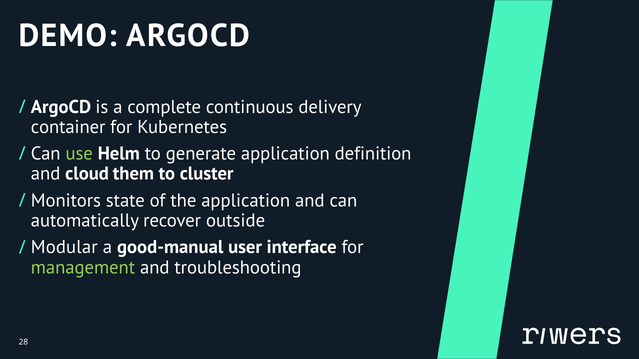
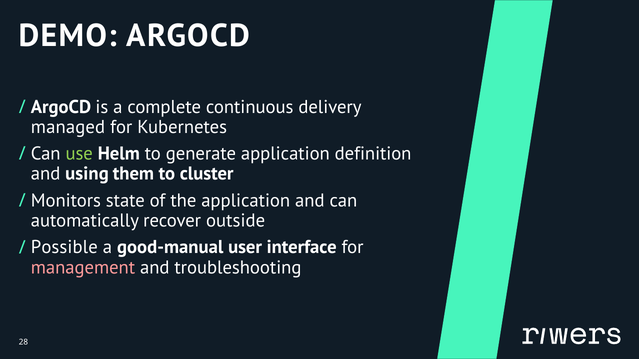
container: container -> managed
cloud: cloud -> using
Modular: Modular -> Possible
management colour: light green -> pink
